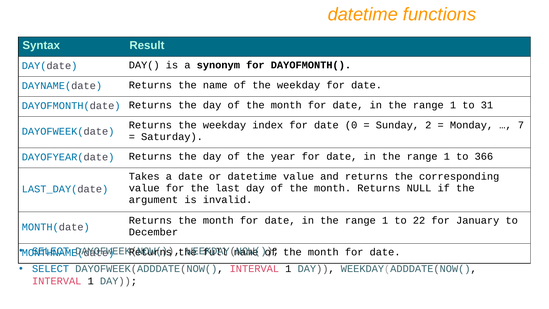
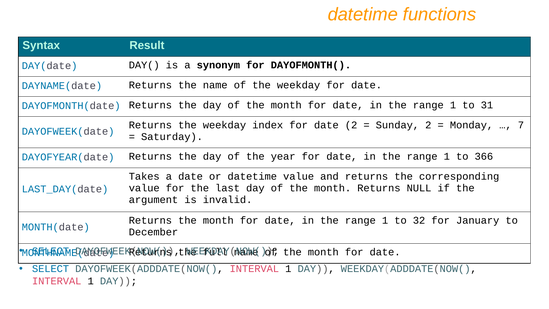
date 0: 0 -> 2
22: 22 -> 32
